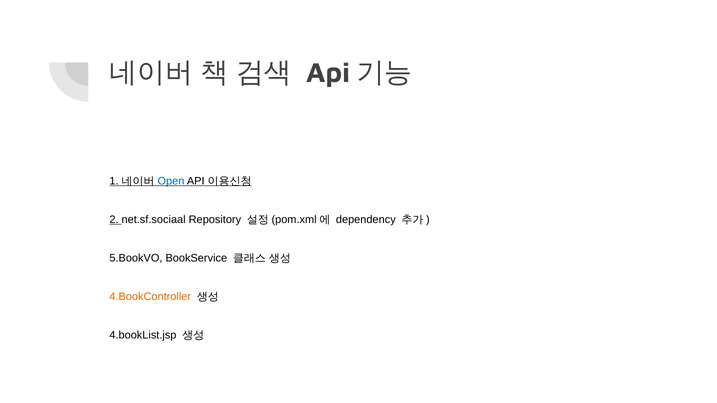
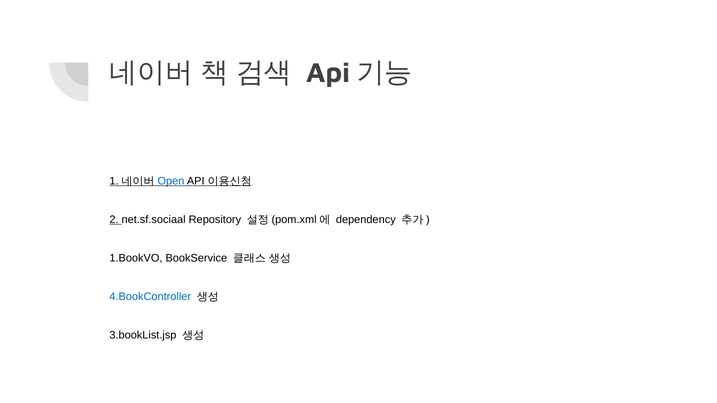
5.BookVO: 5.BookVO -> 1.BookVO
4.BookController colour: orange -> blue
4.bookList.jsp: 4.bookList.jsp -> 3.bookList.jsp
